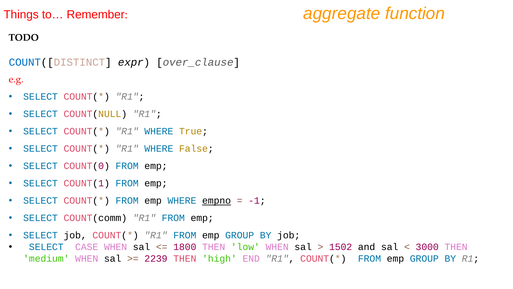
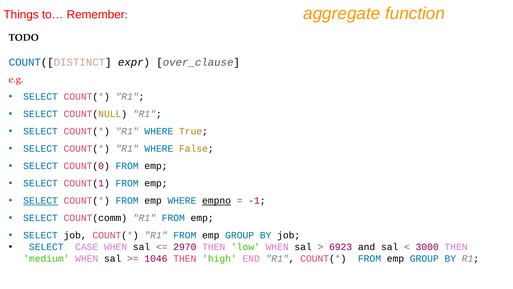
SELECT at (41, 200) underline: none -> present
1800: 1800 -> 2970
1502: 1502 -> 6923
2239: 2239 -> 1046
